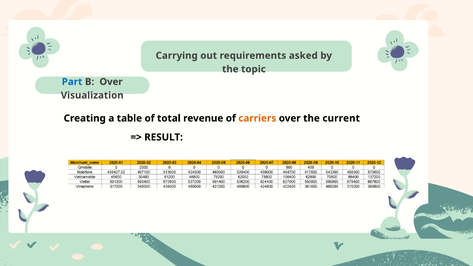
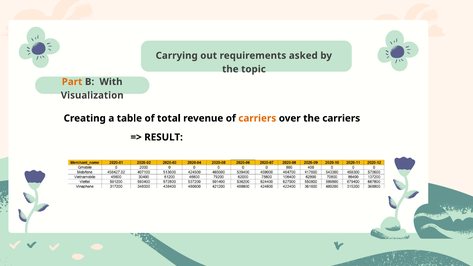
Part colour: blue -> orange
B Over: Over -> With
the current: current -> carriers
